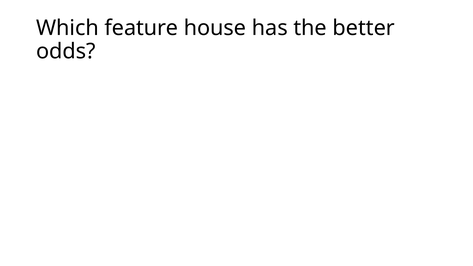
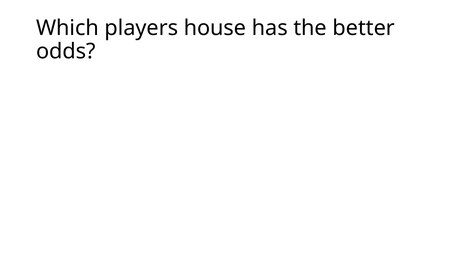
feature: feature -> players
